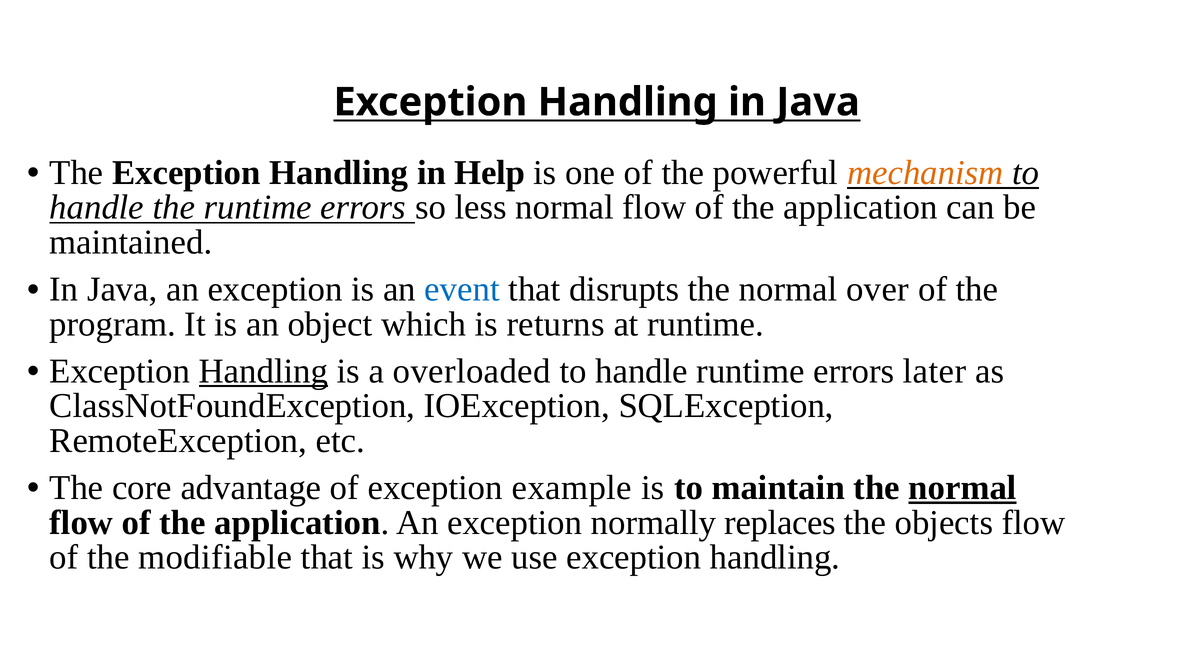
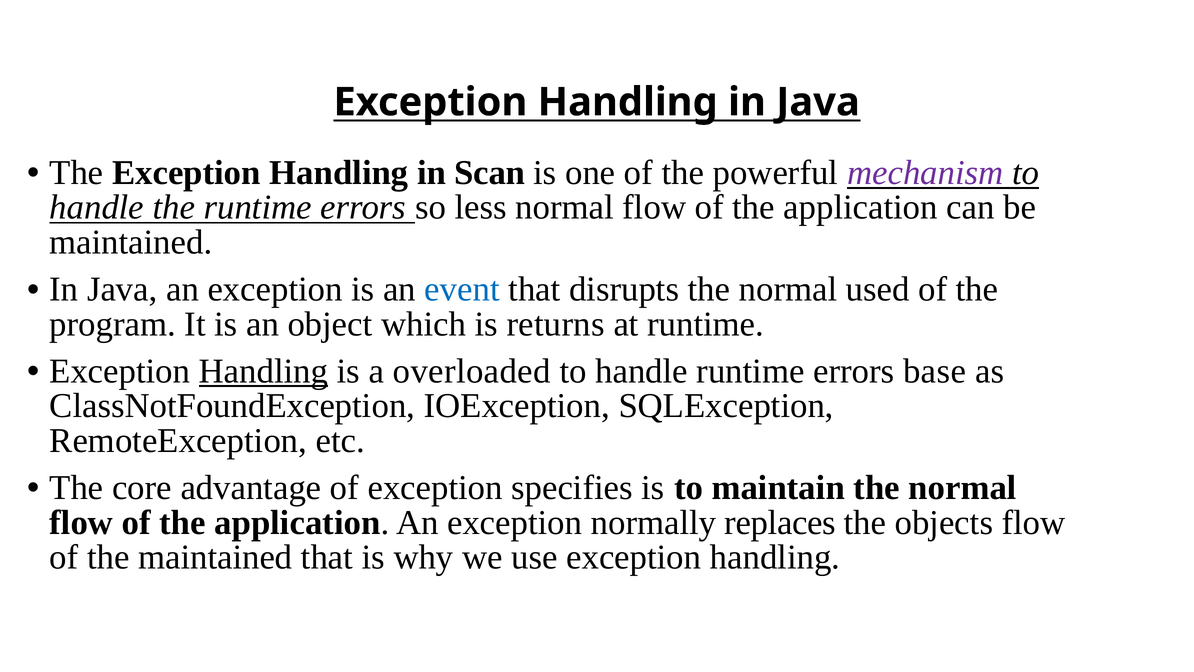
Help: Help -> Scan
mechanism colour: orange -> purple
over: over -> used
later: later -> base
example: example -> specifies
normal at (963, 488) underline: present -> none
the modifiable: modifiable -> maintained
